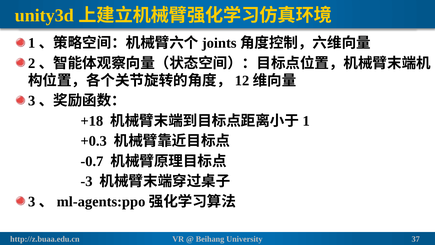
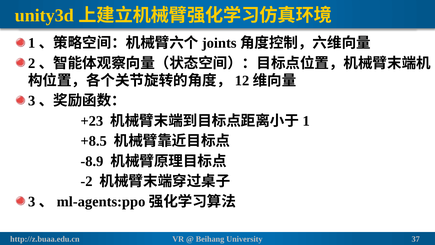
+18: +18 -> +23
+0.3: +0.3 -> +8.5
-0.7: -0.7 -> -8.9
-3: -3 -> -2
